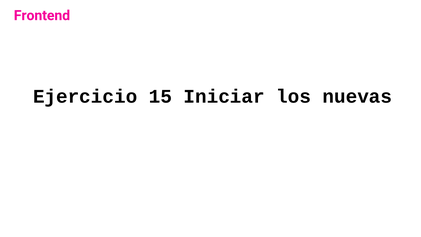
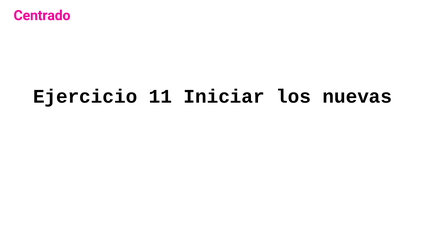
Frontend: Frontend -> Centrado
15: 15 -> 11
